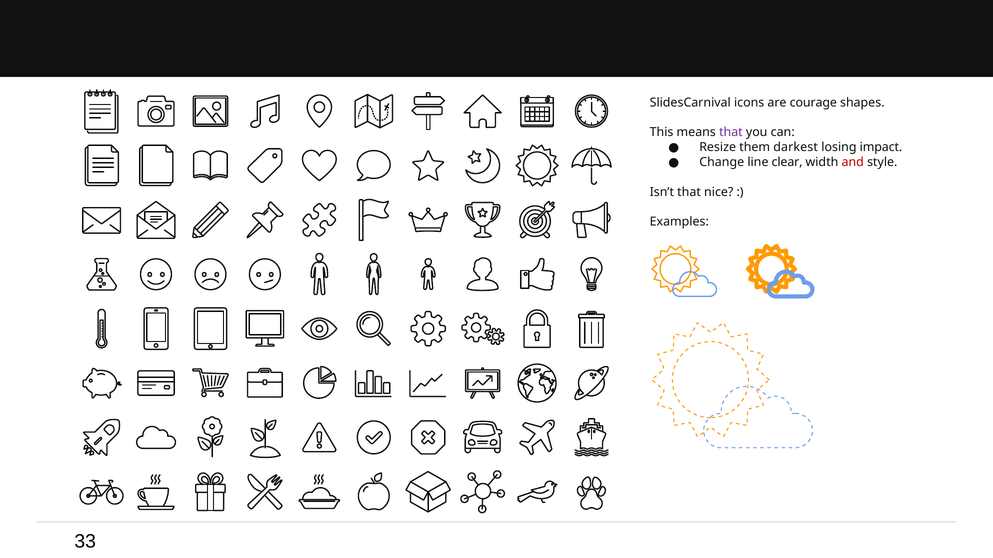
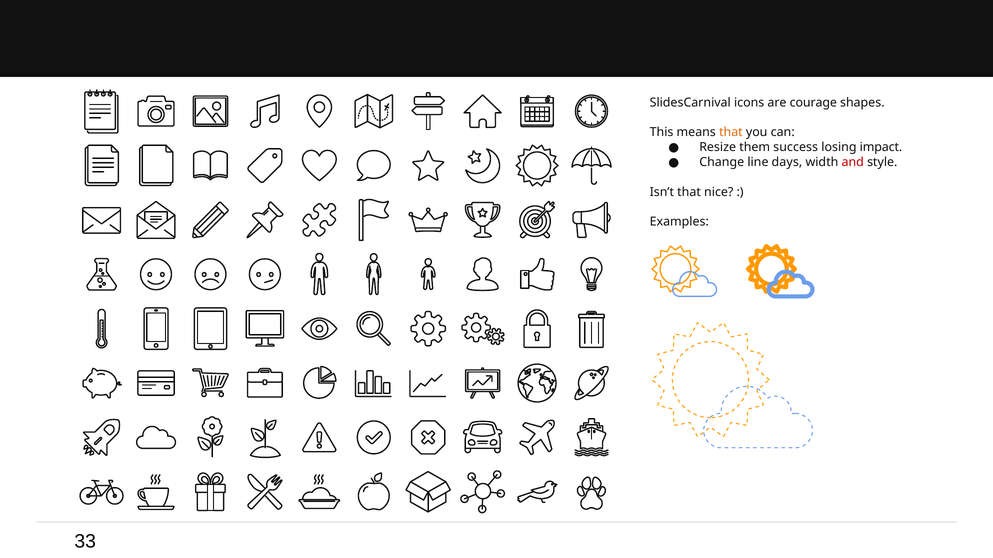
that at (731, 132) colour: purple -> orange
darkest: darkest -> success
clear: clear -> days
